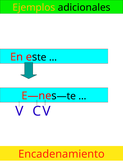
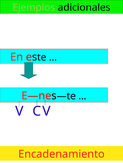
Ejemplos colour: yellow -> light green
